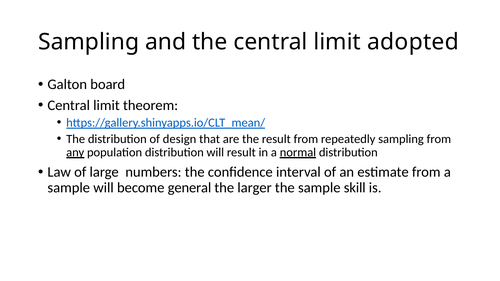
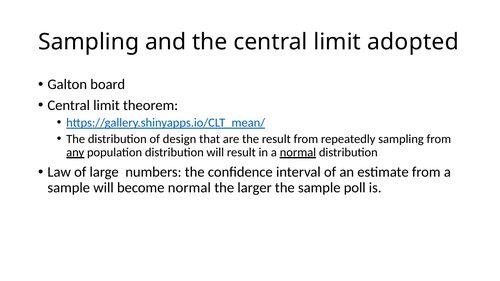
become general: general -> normal
skill: skill -> poll
